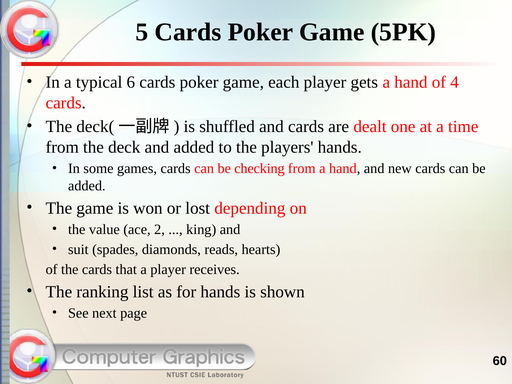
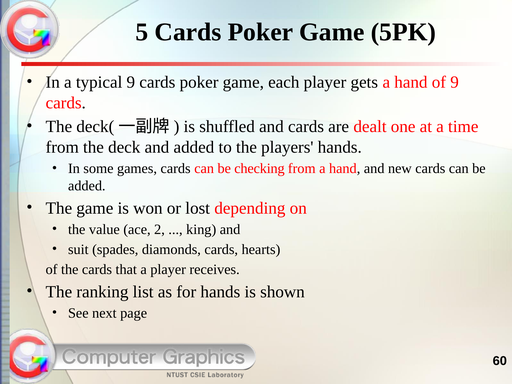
typical 6: 6 -> 9
of 4: 4 -> 9
diamonds reads: reads -> cards
